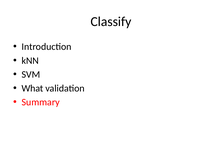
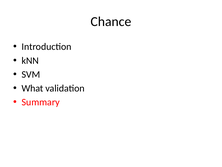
Classify: Classify -> Chance
